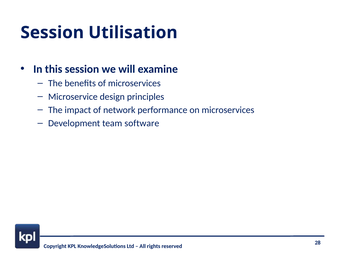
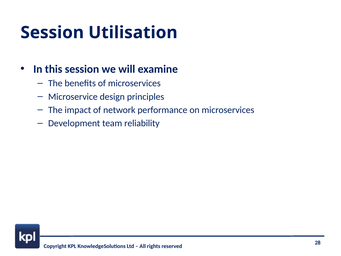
software: software -> reliability
